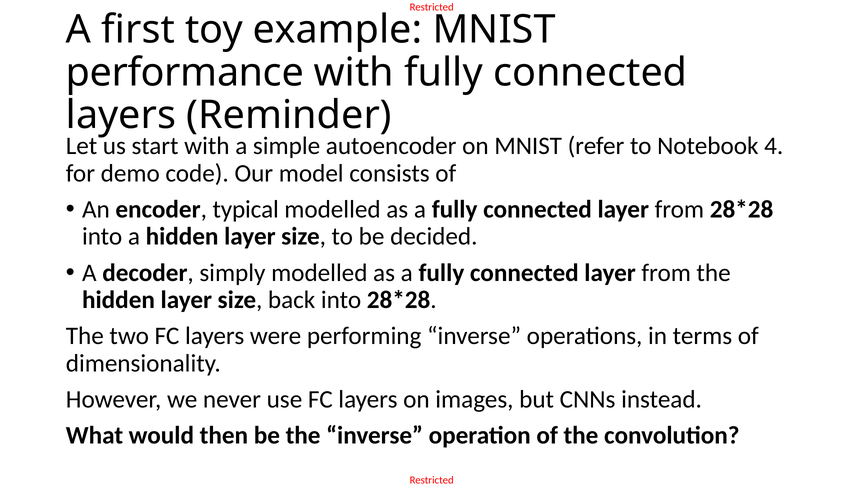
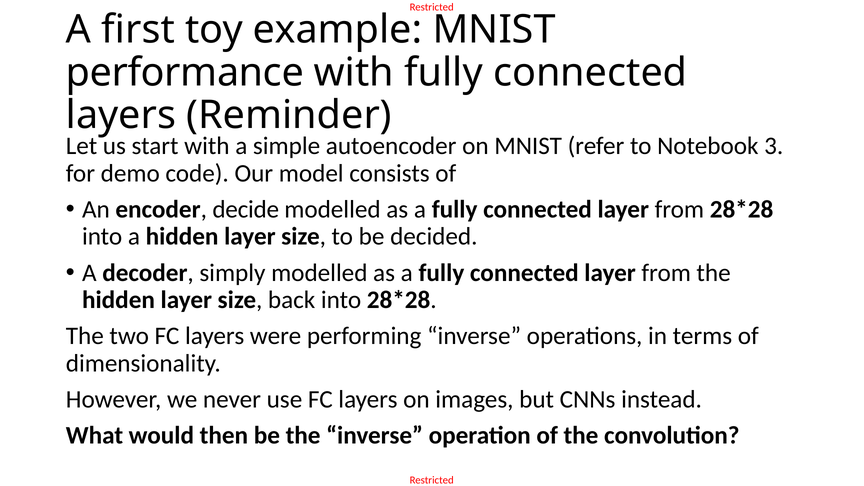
4: 4 -> 3
typical: typical -> decide
